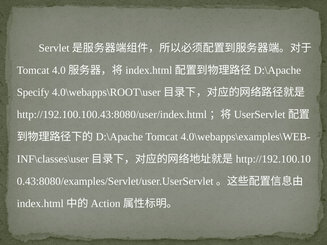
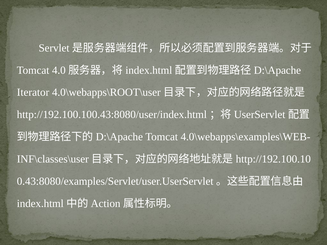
Specify: Specify -> Iterator
